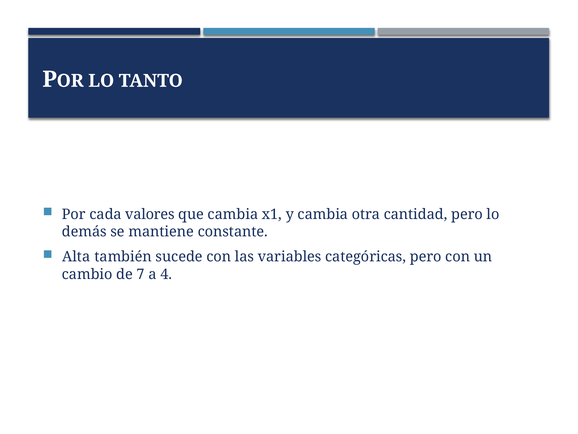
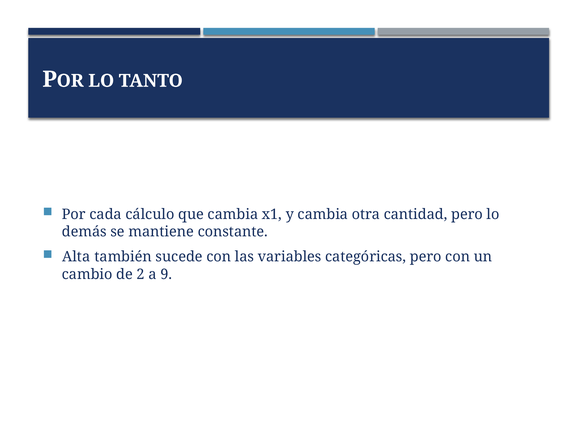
valores: valores -> cálculo
7: 7 -> 2
4: 4 -> 9
